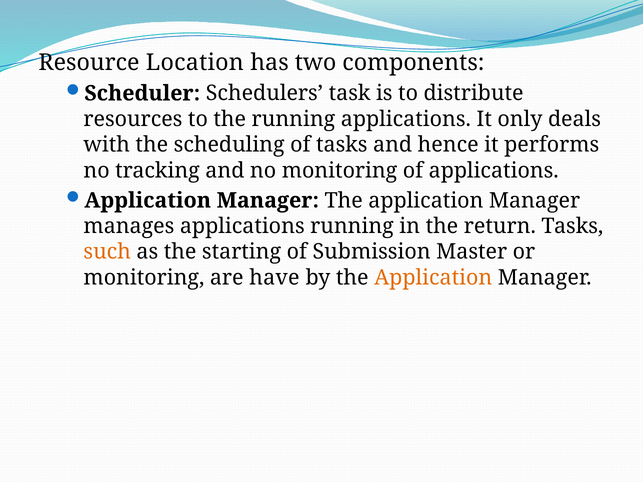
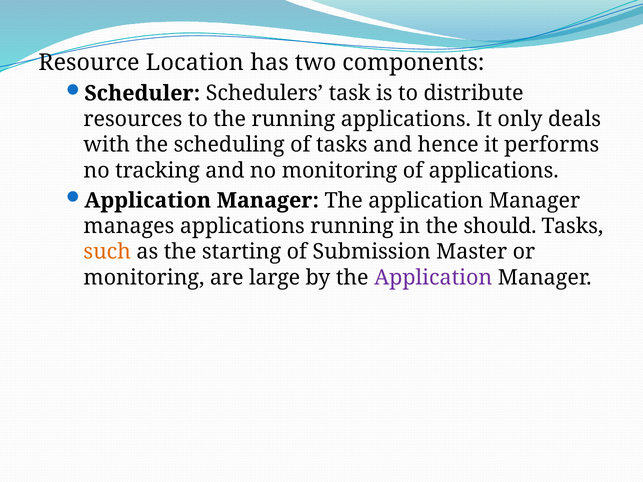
return: return -> should
have: have -> large
Application at (433, 278) colour: orange -> purple
